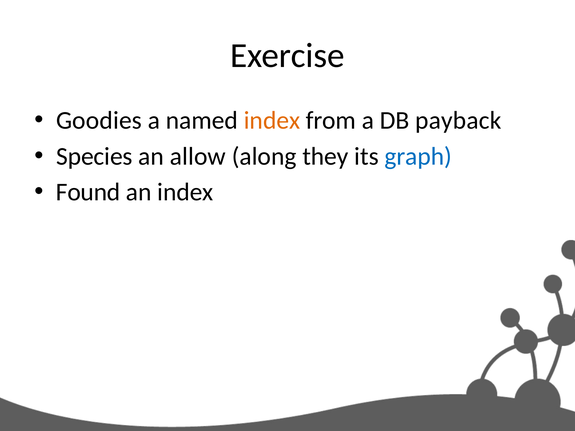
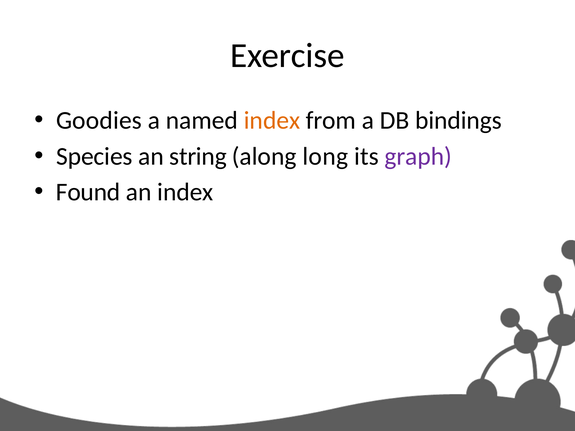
payback: payback -> bindings
allow: allow -> string
they: they -> long
graph colour: blue -> purple
